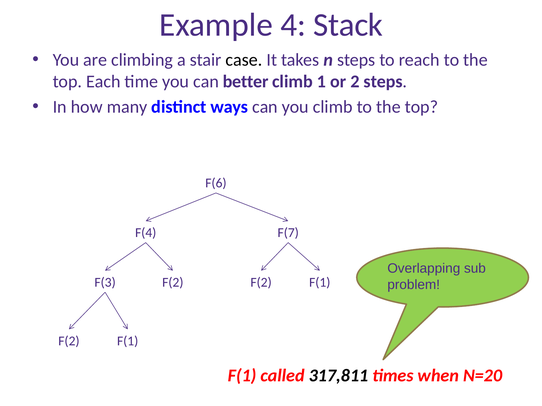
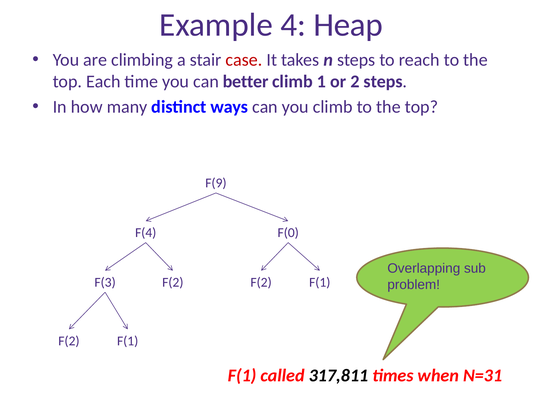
Stack: Stack -> Heap
case colour: black -> red
F(6: F(6 -> F(9
F(7: F(7 -> F(0
N=20: N=20 -> N=31
